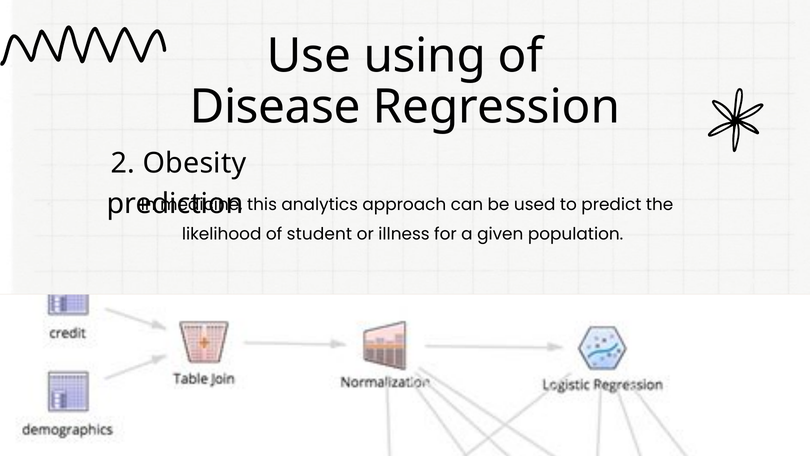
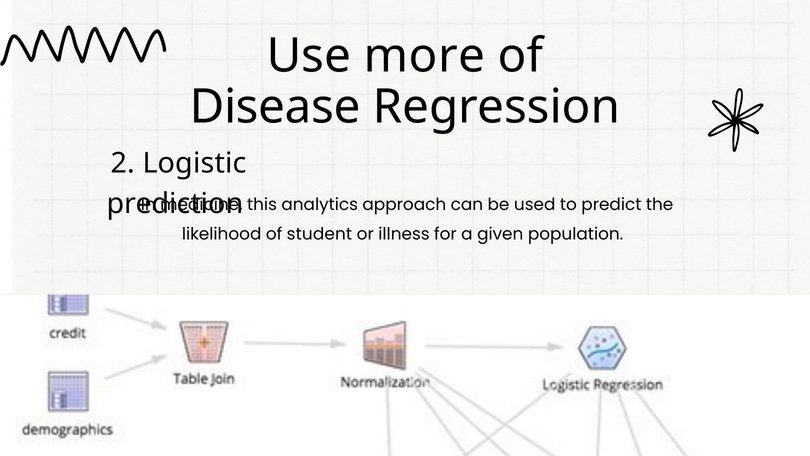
using: using -> more
Obesity: Obesity -> Logistic
